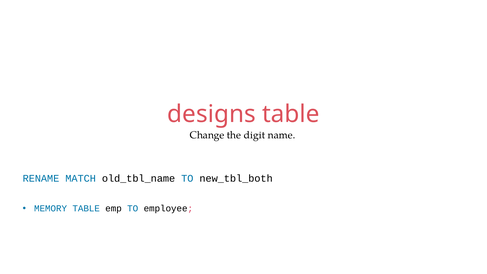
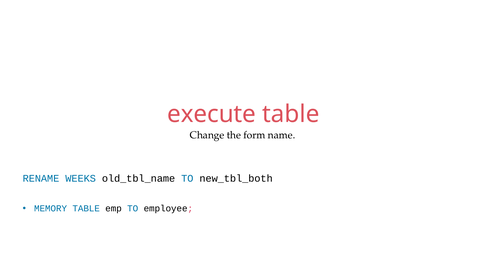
designs: designs -> execute
digit: digit -> form
MATCH: MATCH -> WEEKS
